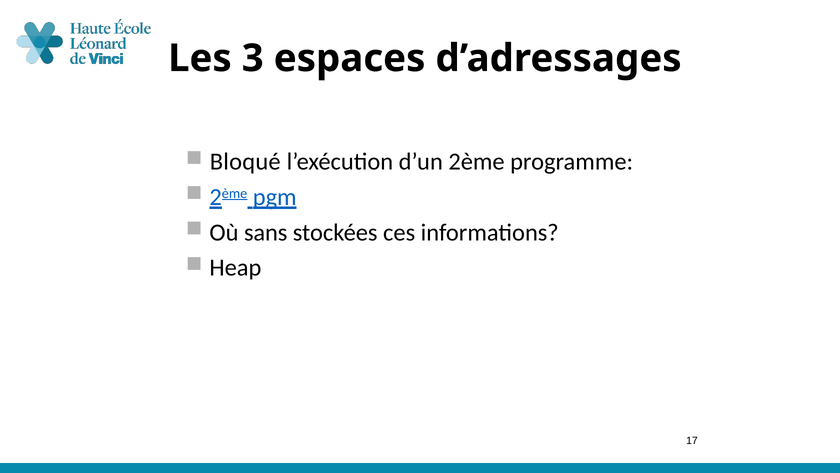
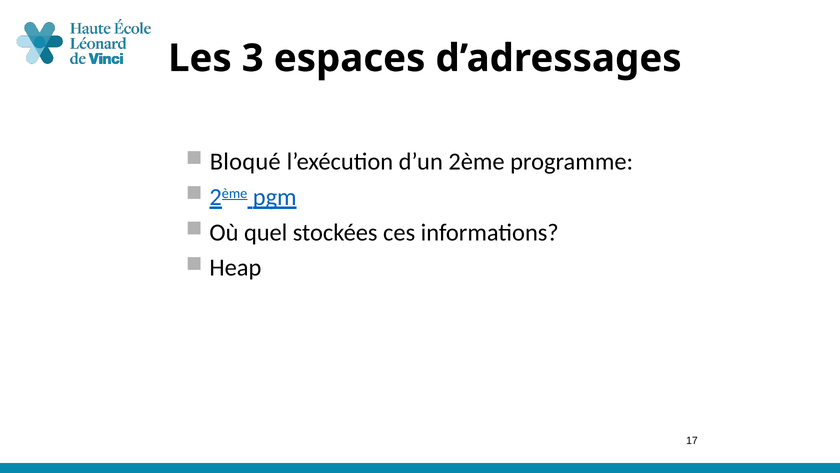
sans: sans -> quel
